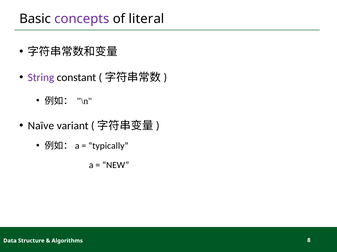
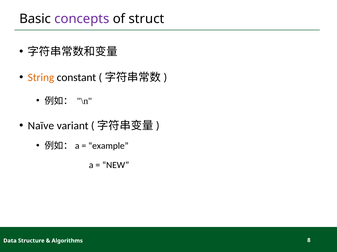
literal: literal -> struct
String colour: purple -> orange
typically: typically -> example
